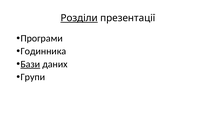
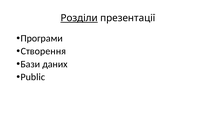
Годинника: Годинника -> Створення
Бази underline: present -> none
Групи: Групи -> Public
